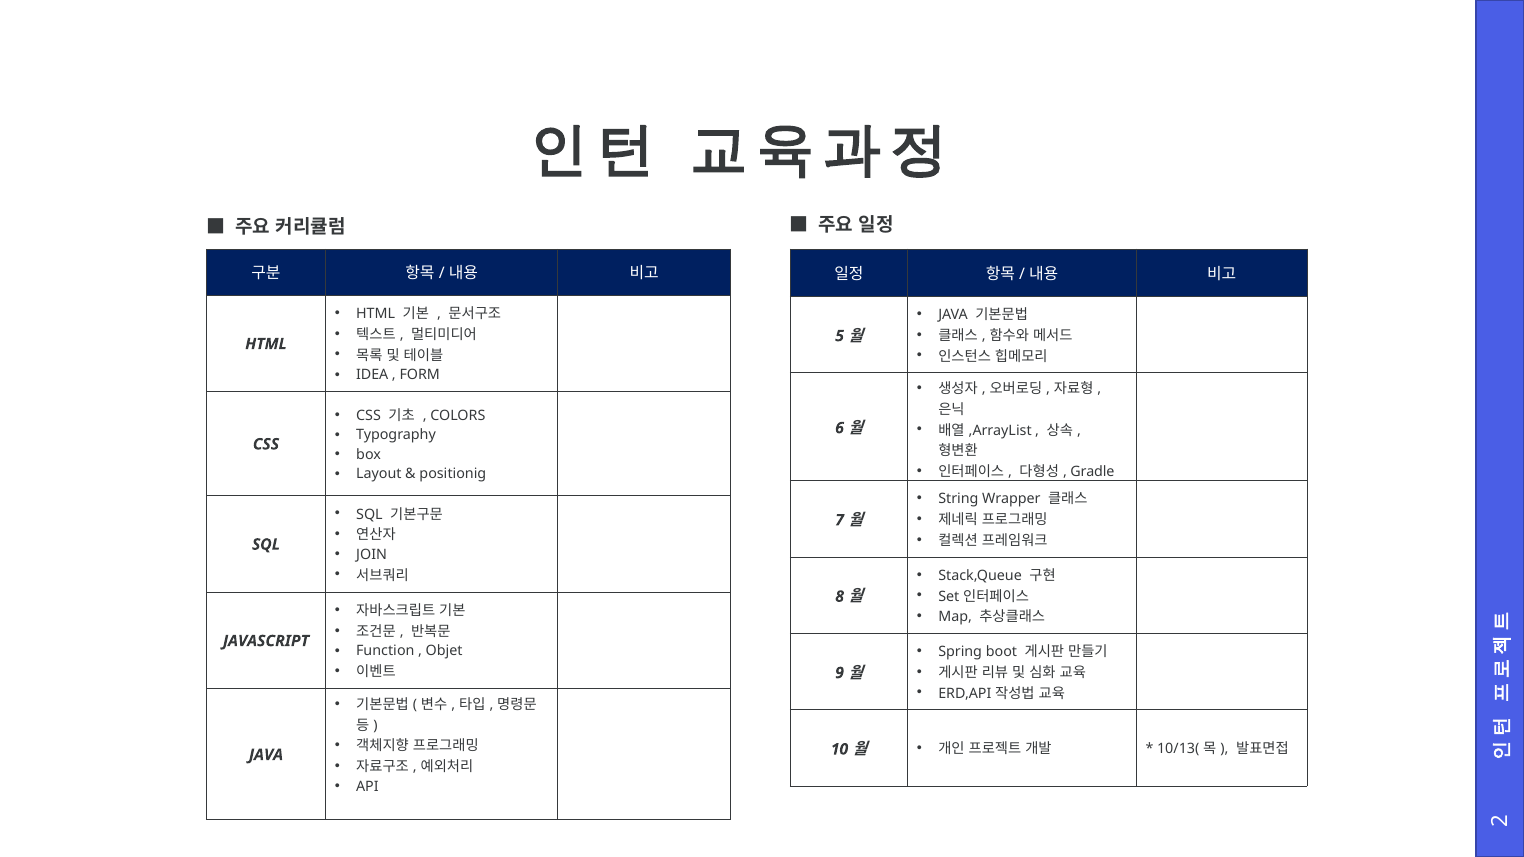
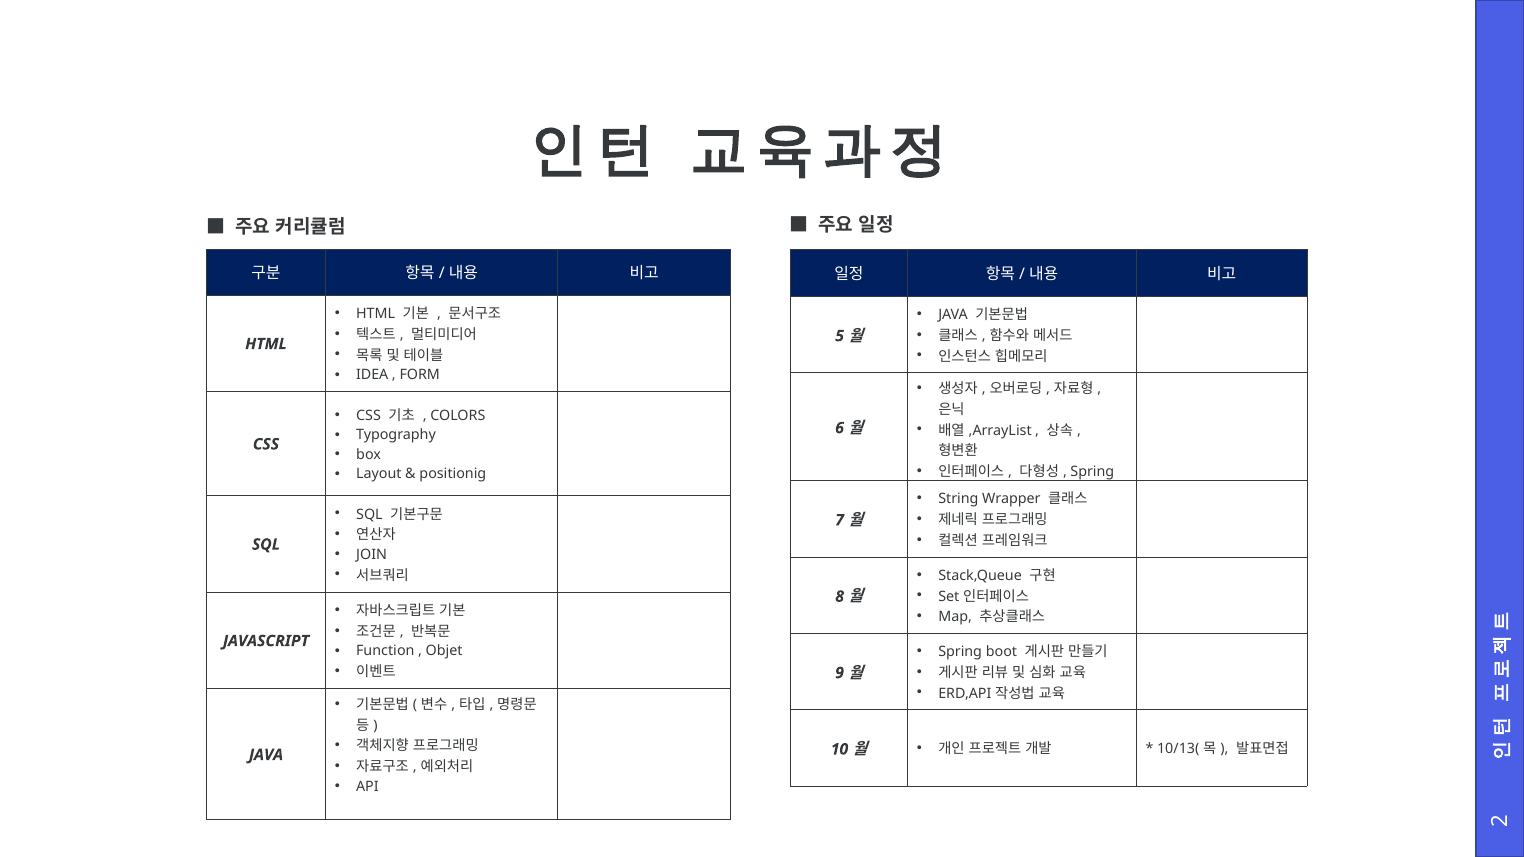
Gradle at (1092, 472): Gradle -> Spring
